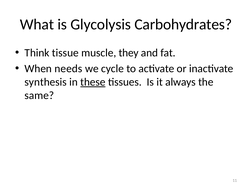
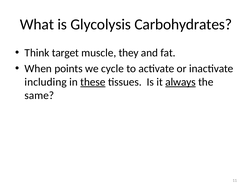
tissue: tissue -> target
needs: needs -> points
synthesis: synthesis -> including
always underline: none -> present
